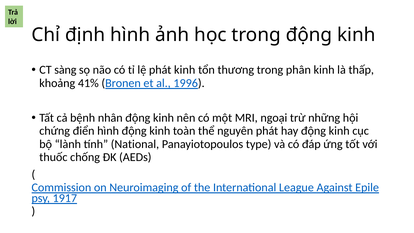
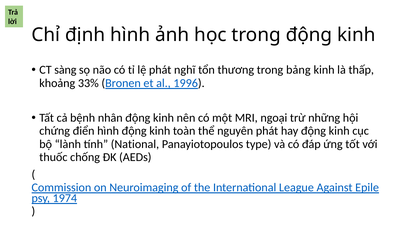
phát kinh: kinh -> nghĩ
phân: phân -> bảng
41%: 41% -> 33%
1917: 1917 -> 1974
